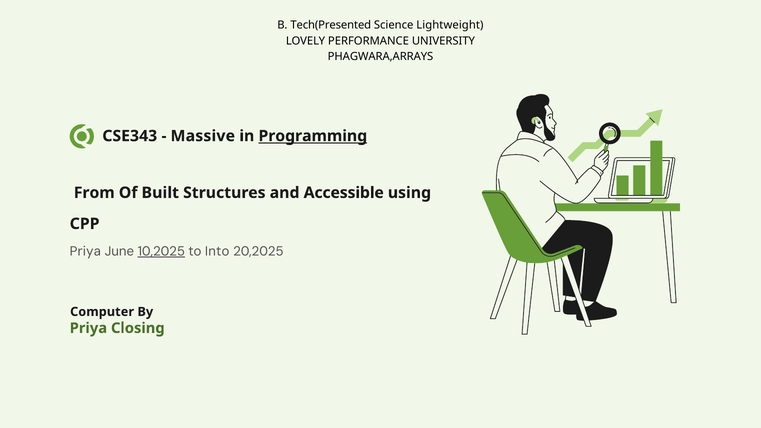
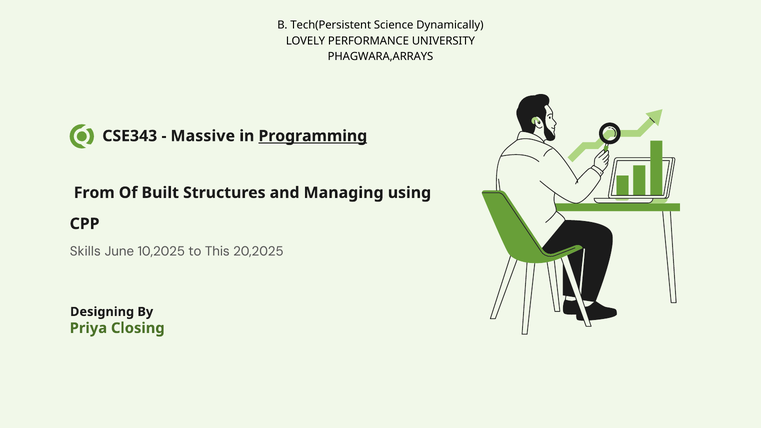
Tech(Presented: Tech(Presented -> Tech(Persistent
Lightweight: Lightweight -> Dynamically
Accessible: Accessible -> Managing
Priya at (85, 251): Priya -> Skills
10,2025 underline: present -> none
Into: Into -> This
Computer: Computer -> Designing
